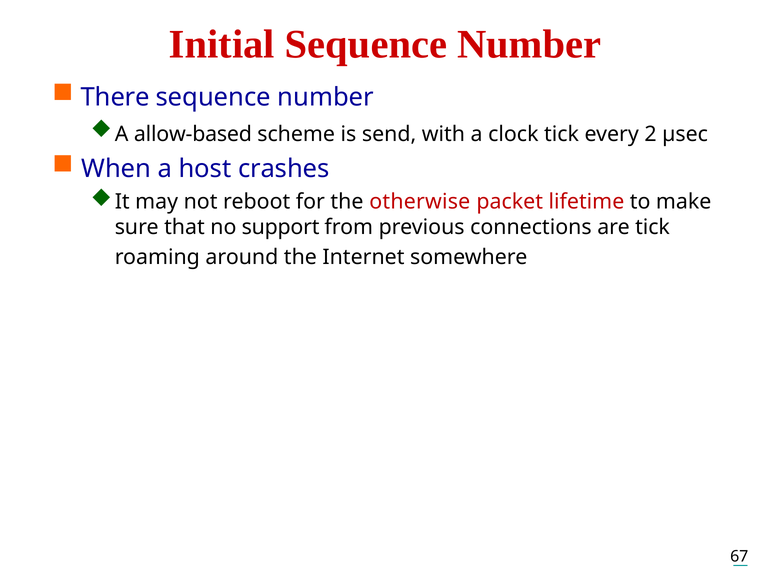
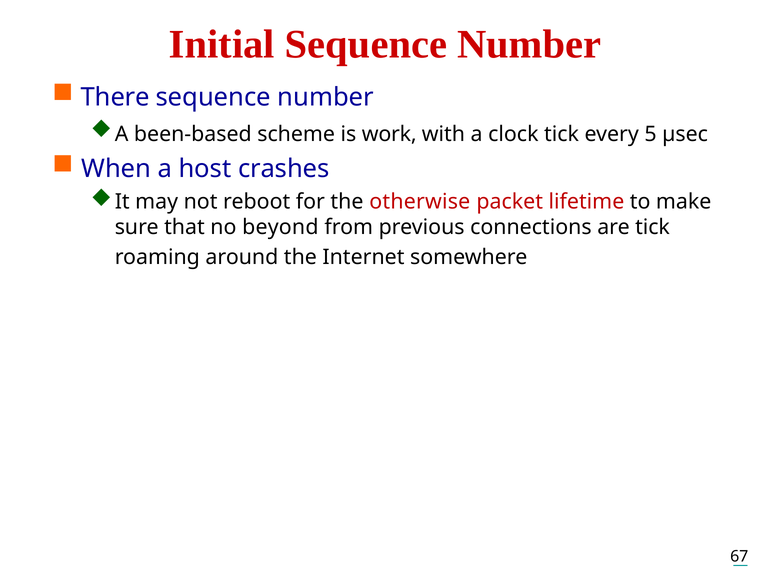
allow-based: allow-based -> been-based
send: send -> work
2: 2 -> 5
support: support -> beyond
